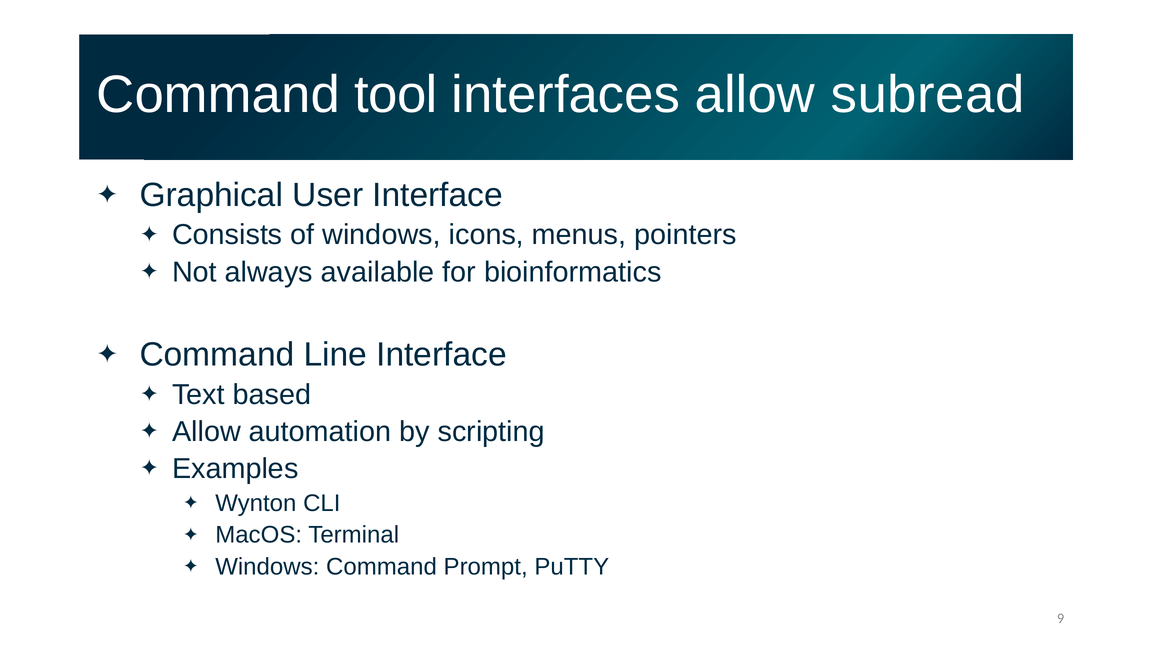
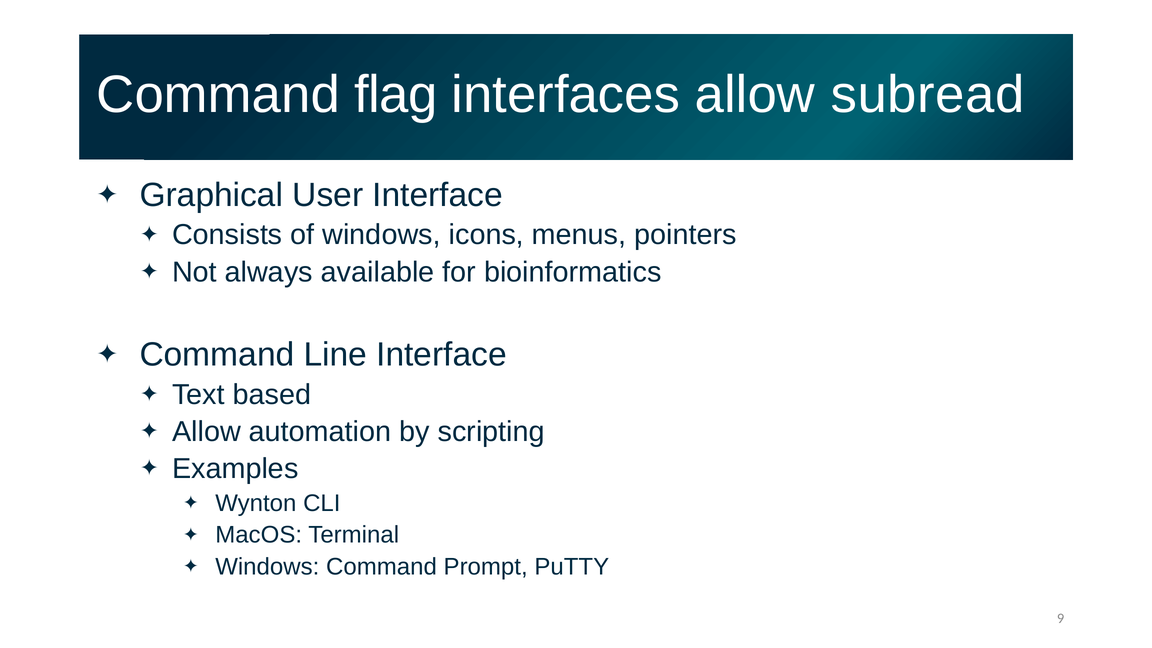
tool: tool -> flag
